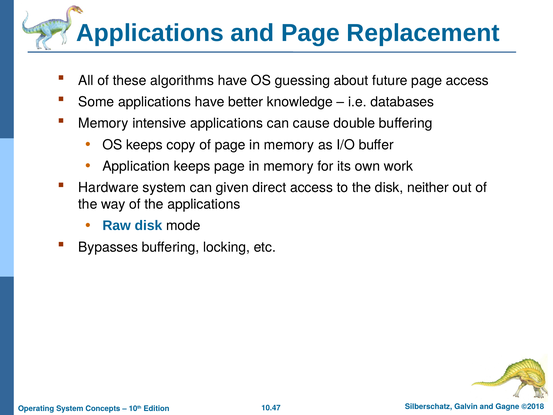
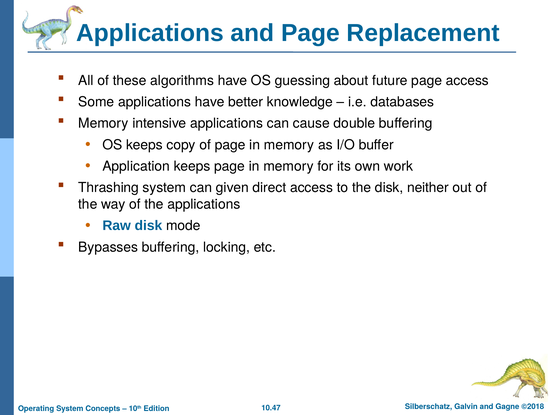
Hardware: Hardware -> Thrashing
